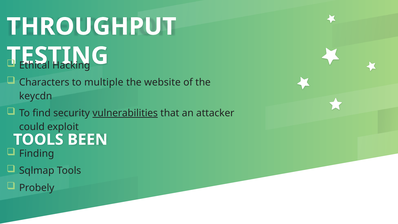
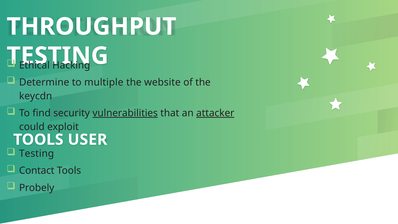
Characters: Characters -> Determine
attacker underline: none -> present
BEEN: BEEN -> USER
Finding at (37, 154): Finding -> Testing
Sqlmap: Sqlmap -> Contact
